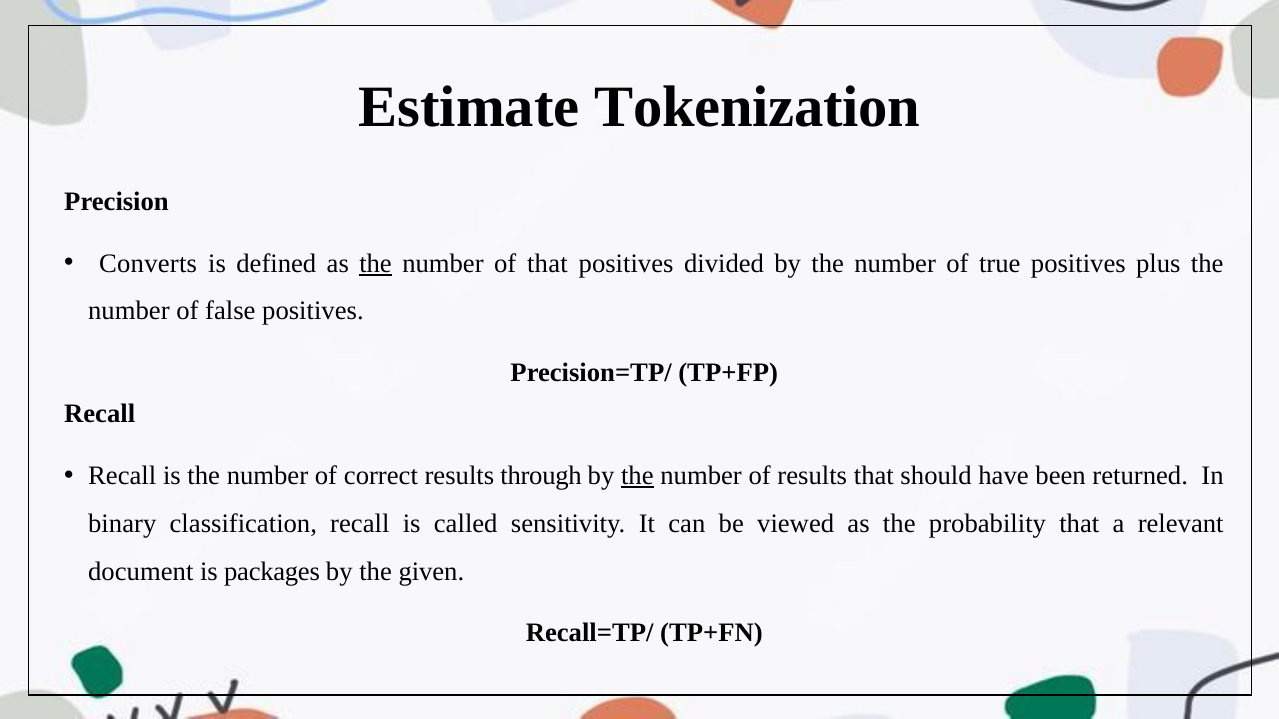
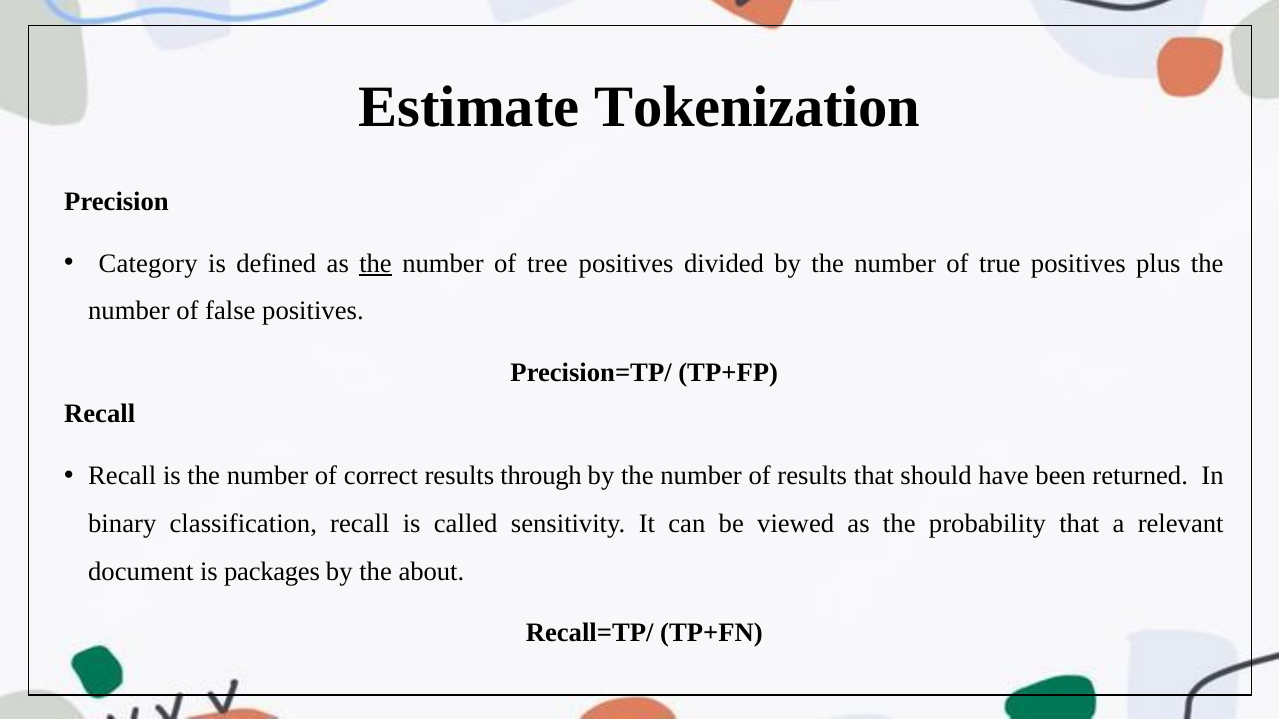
Converts: Converts -> Category
of that: that -> tree
the at (637, 476) underline: present -> none
given: given -> about
